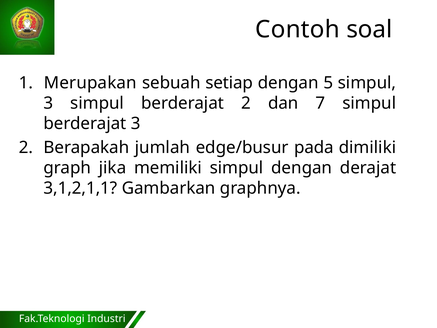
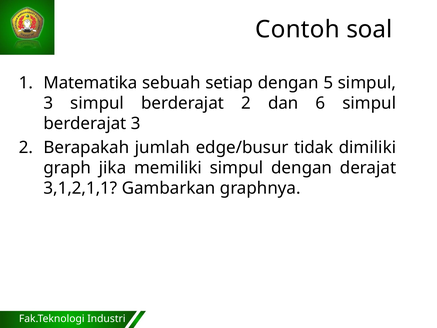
Merupakan: Merupakan -> Matematika
7: 7 -> 6
pada: pada -> tidak
